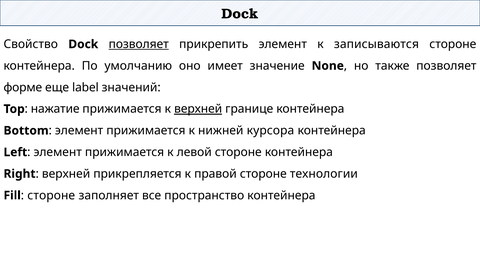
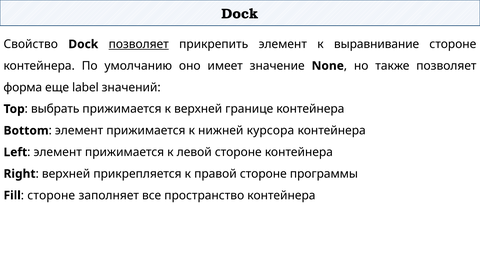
записываются: записываются -> выравнивание
форме: форме -> форма
нажатие: нажатие -> выбрать
верхней at (198, 109) underline: present -> none
технологии: технологии -> программы
